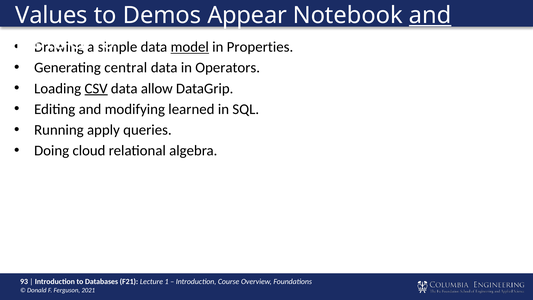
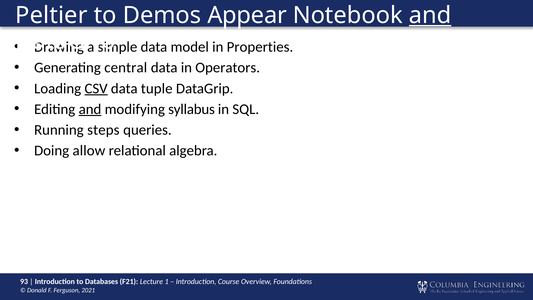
Values: Values -> Peltier
model underline: present -> none
allow: allow -> tuple
and at (90, 109) underline: none -> present
learned: learned -> syllabus
apply: apply -> steps
cloud: cloud -> allow
